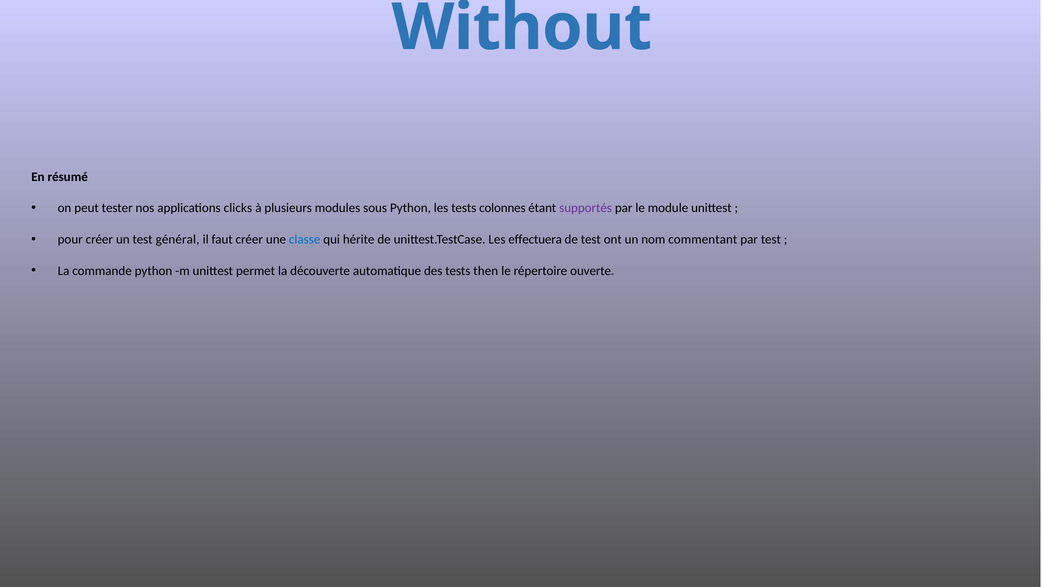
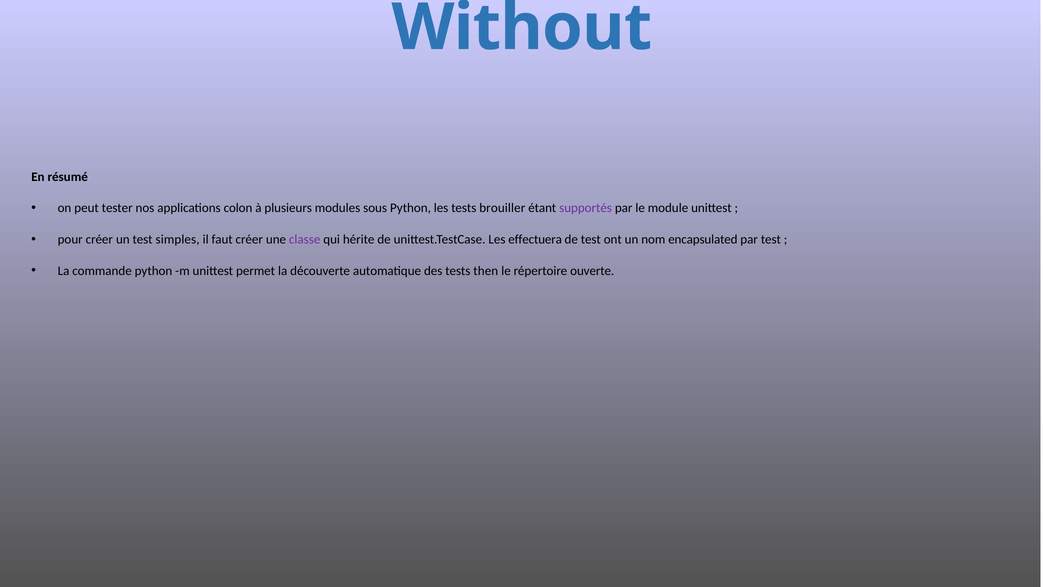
clicks: clicks -> colon
colonnes: colonnes -> brouiller
général: général -> simples
classe colour: blue -> purple
commentant: commentant -> encapsulated
